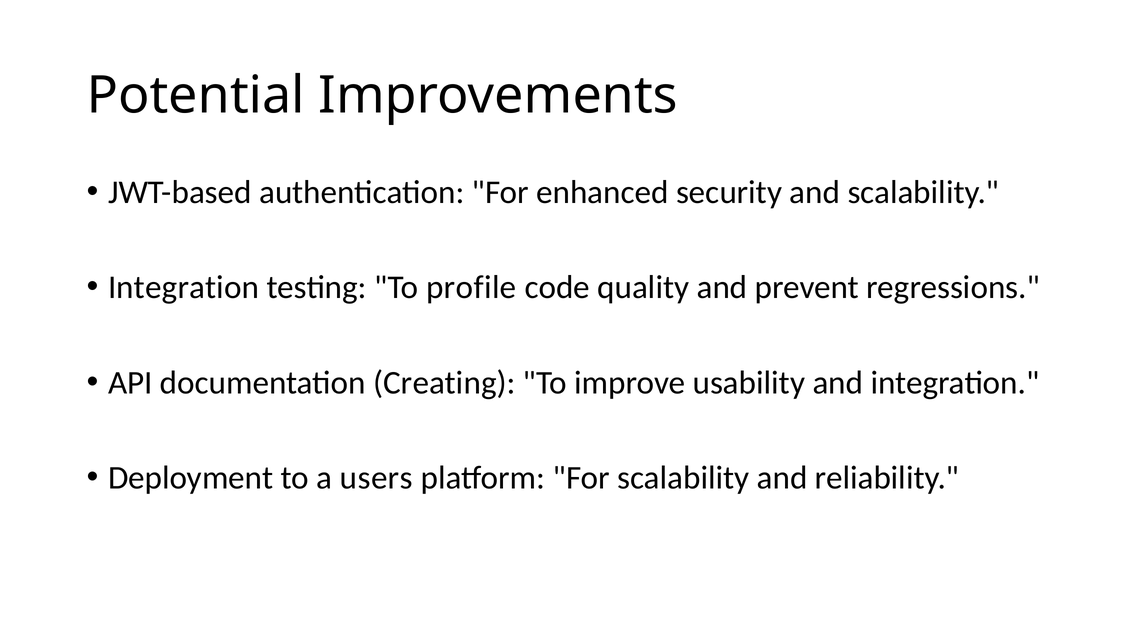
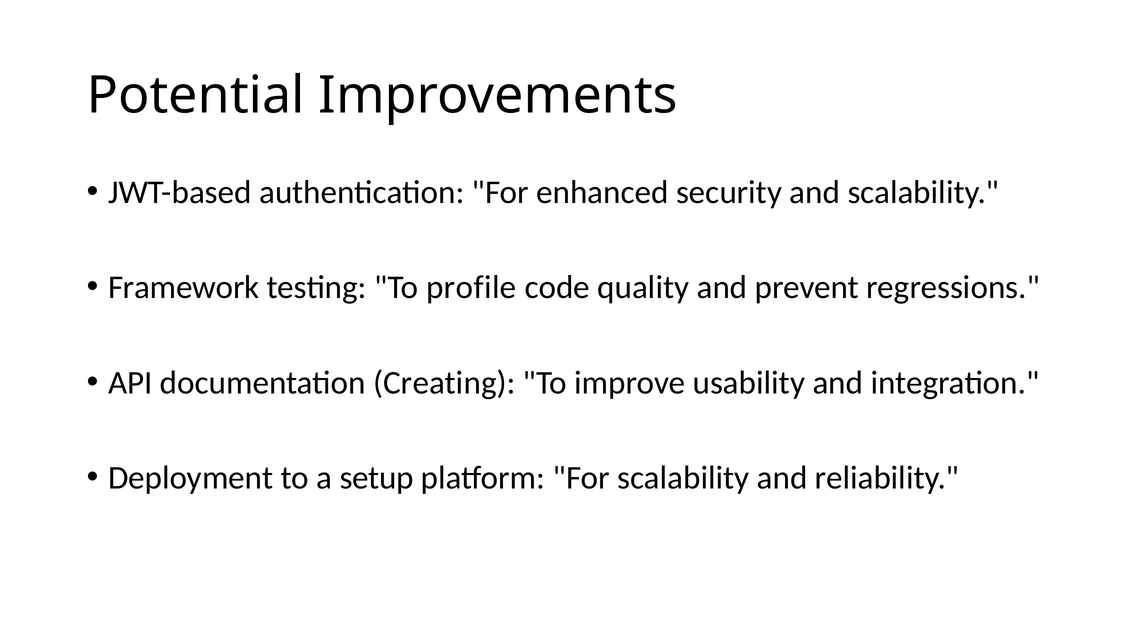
Integration at (184, 288): Integration -> Framework
users: users -> setup
